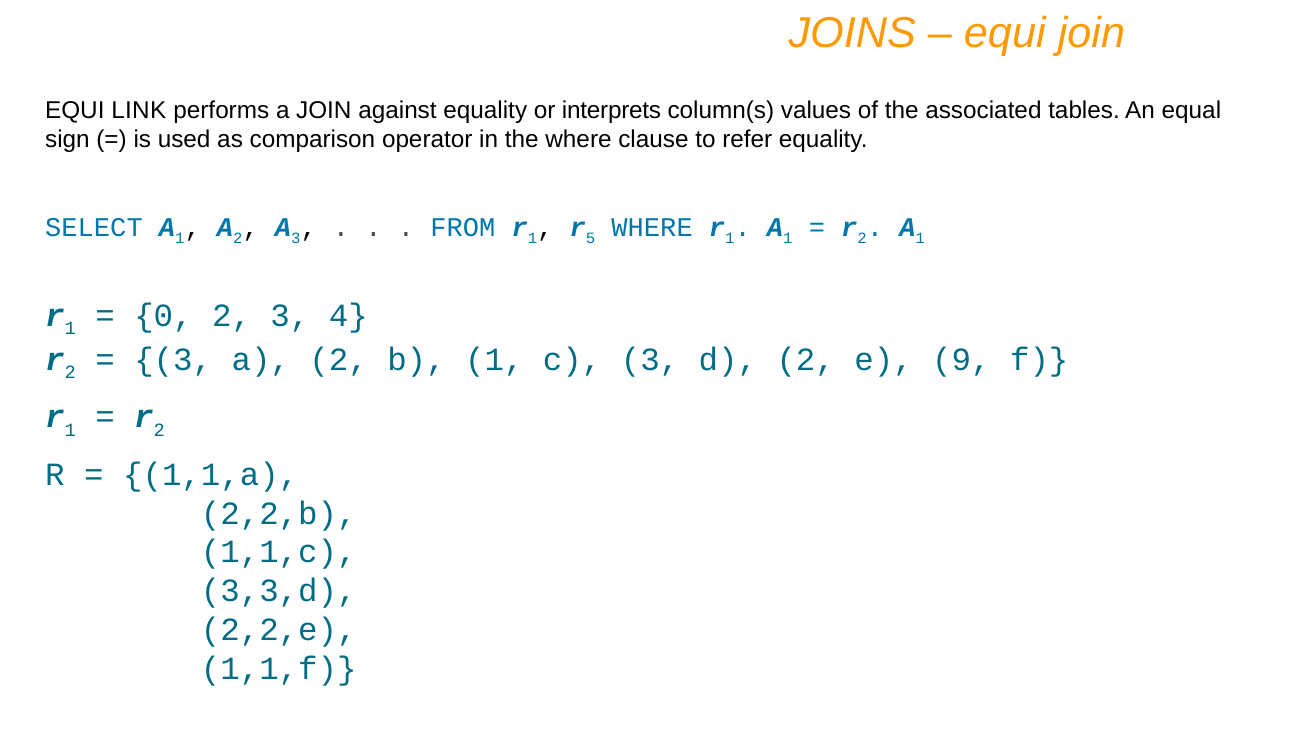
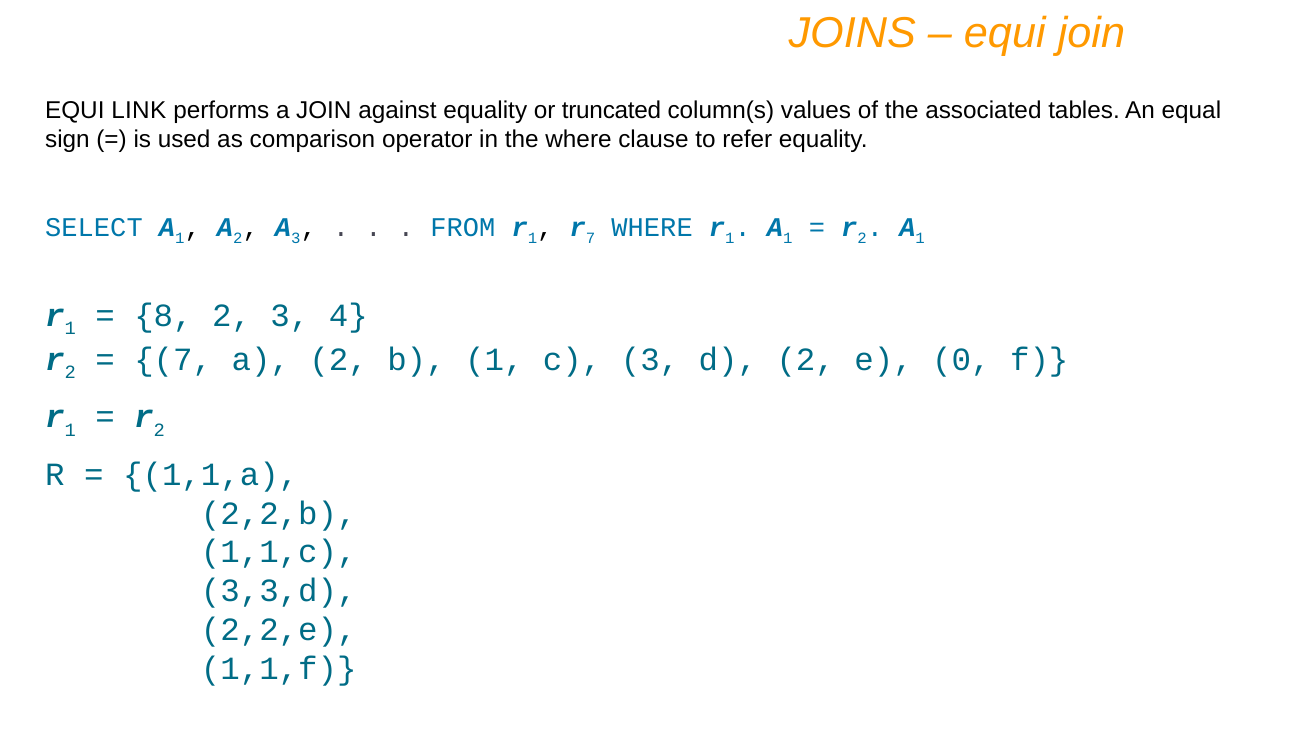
interprets: interprets -> truncated
r 5: 5 -> 7
0: 0 -> 8
3 at (173, 360): 3 -> 7
9: 9 -> 0
